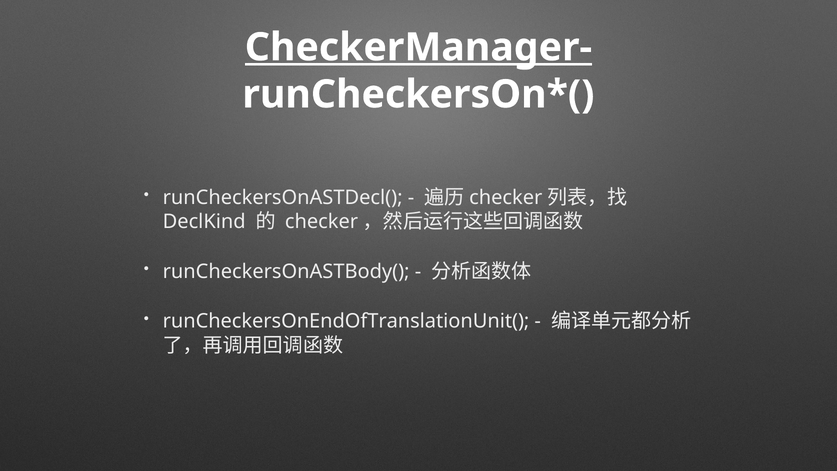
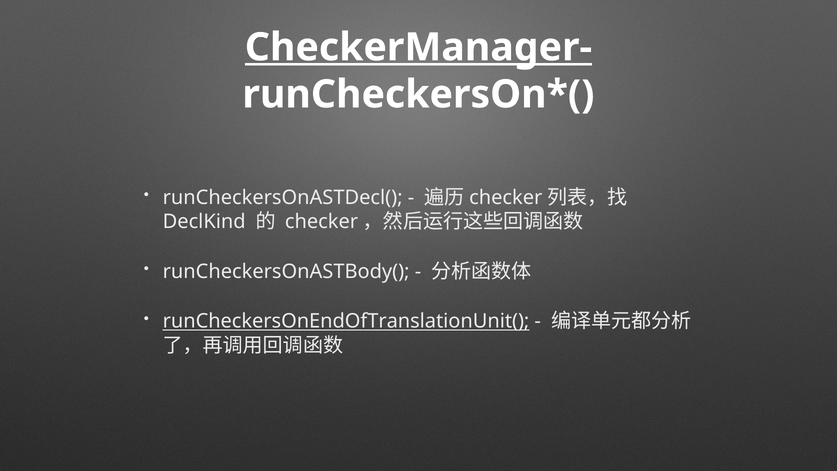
runCheckersOnEndOfTranslationUnit( underline: none -> present
